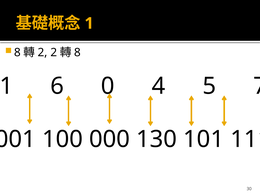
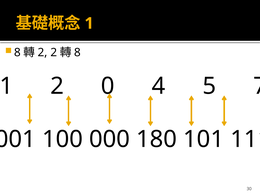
6 at (57, 86): 6 -> 2
130: 130 -> 180
